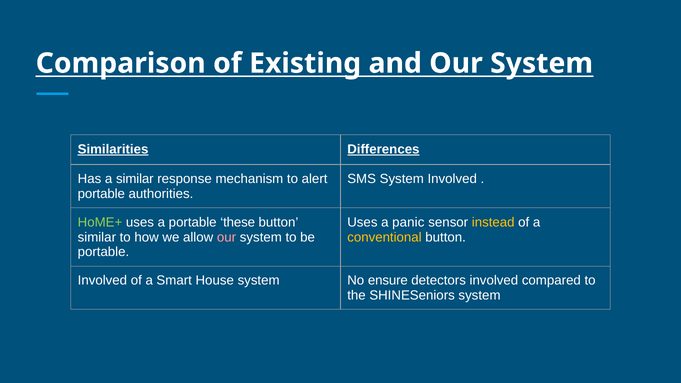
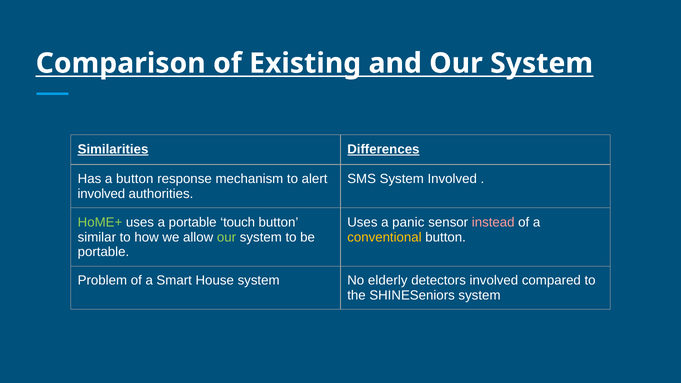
a similar: similar -> button
portable at (101, 194): portable -> involved
these: these -> touch
instead colour: yellow -> pink
our at (227, 237) colour: pink -> light green
Involved at (102, 281): Involved -> Problem
ensure: ensure -> elderly
